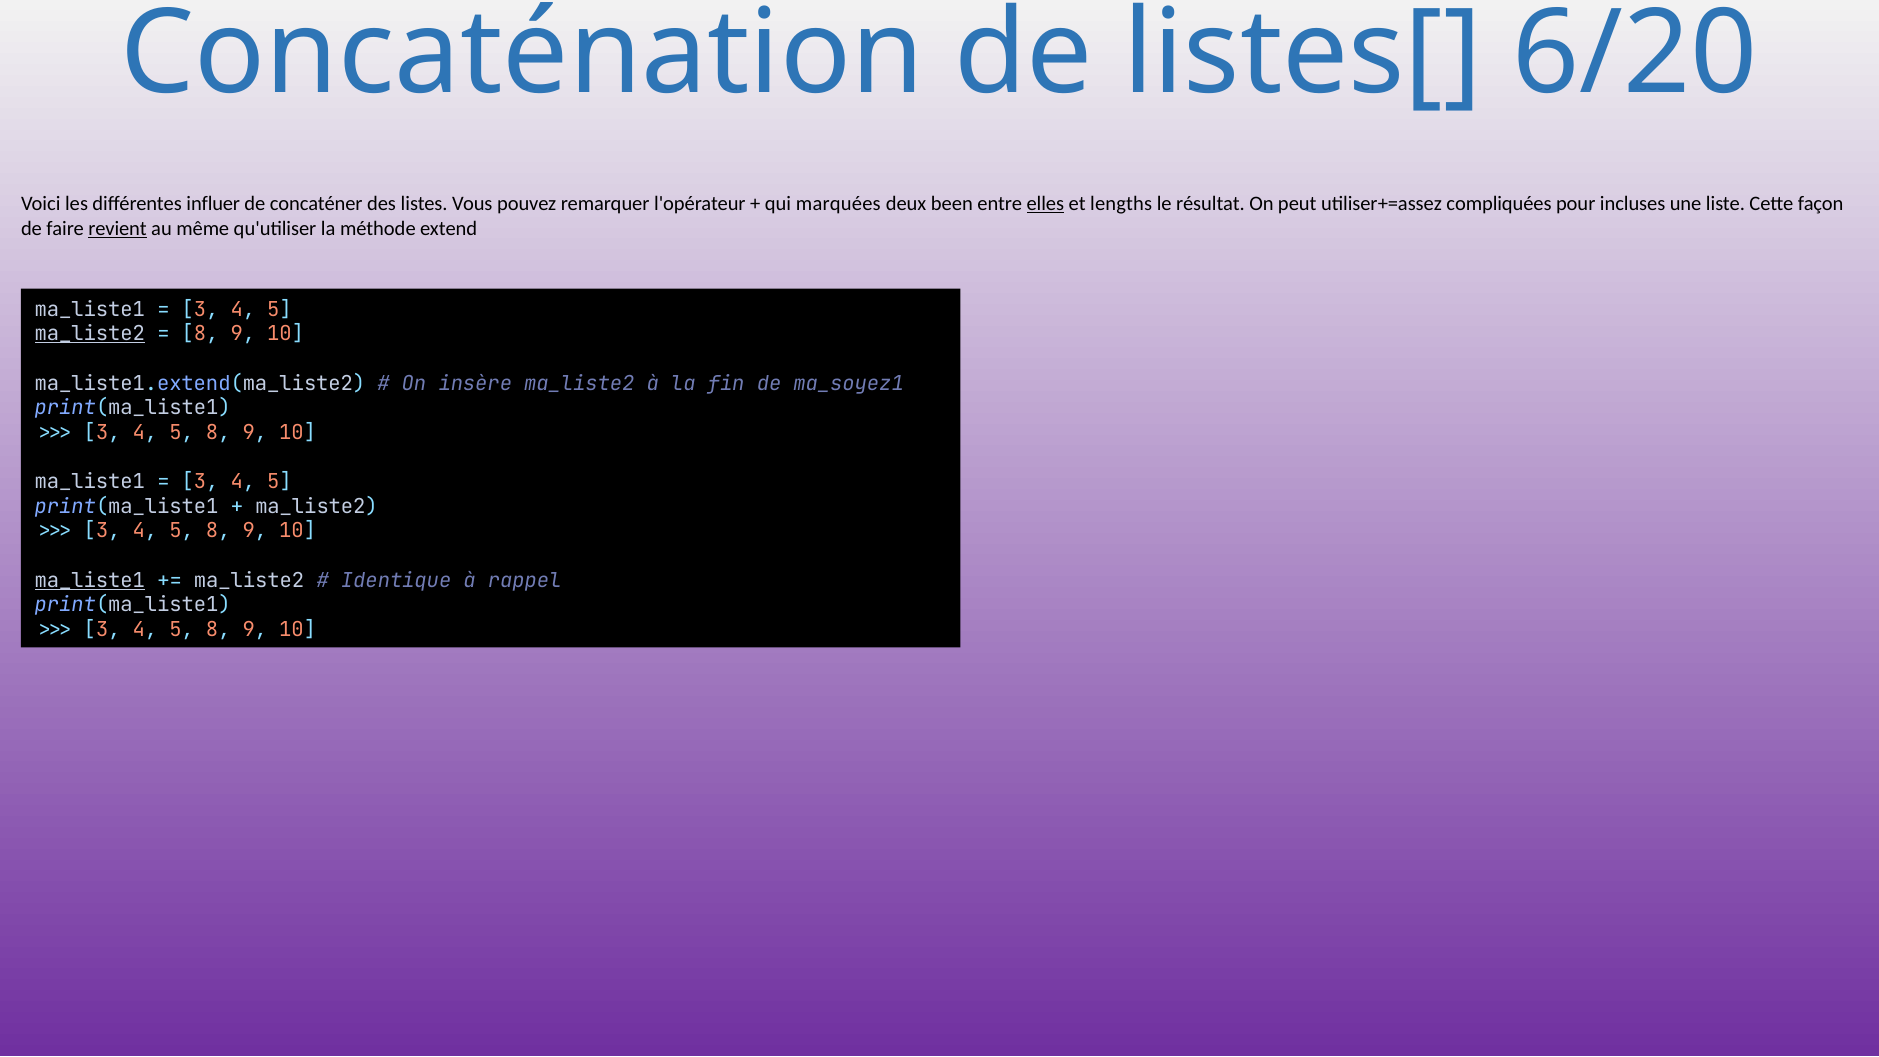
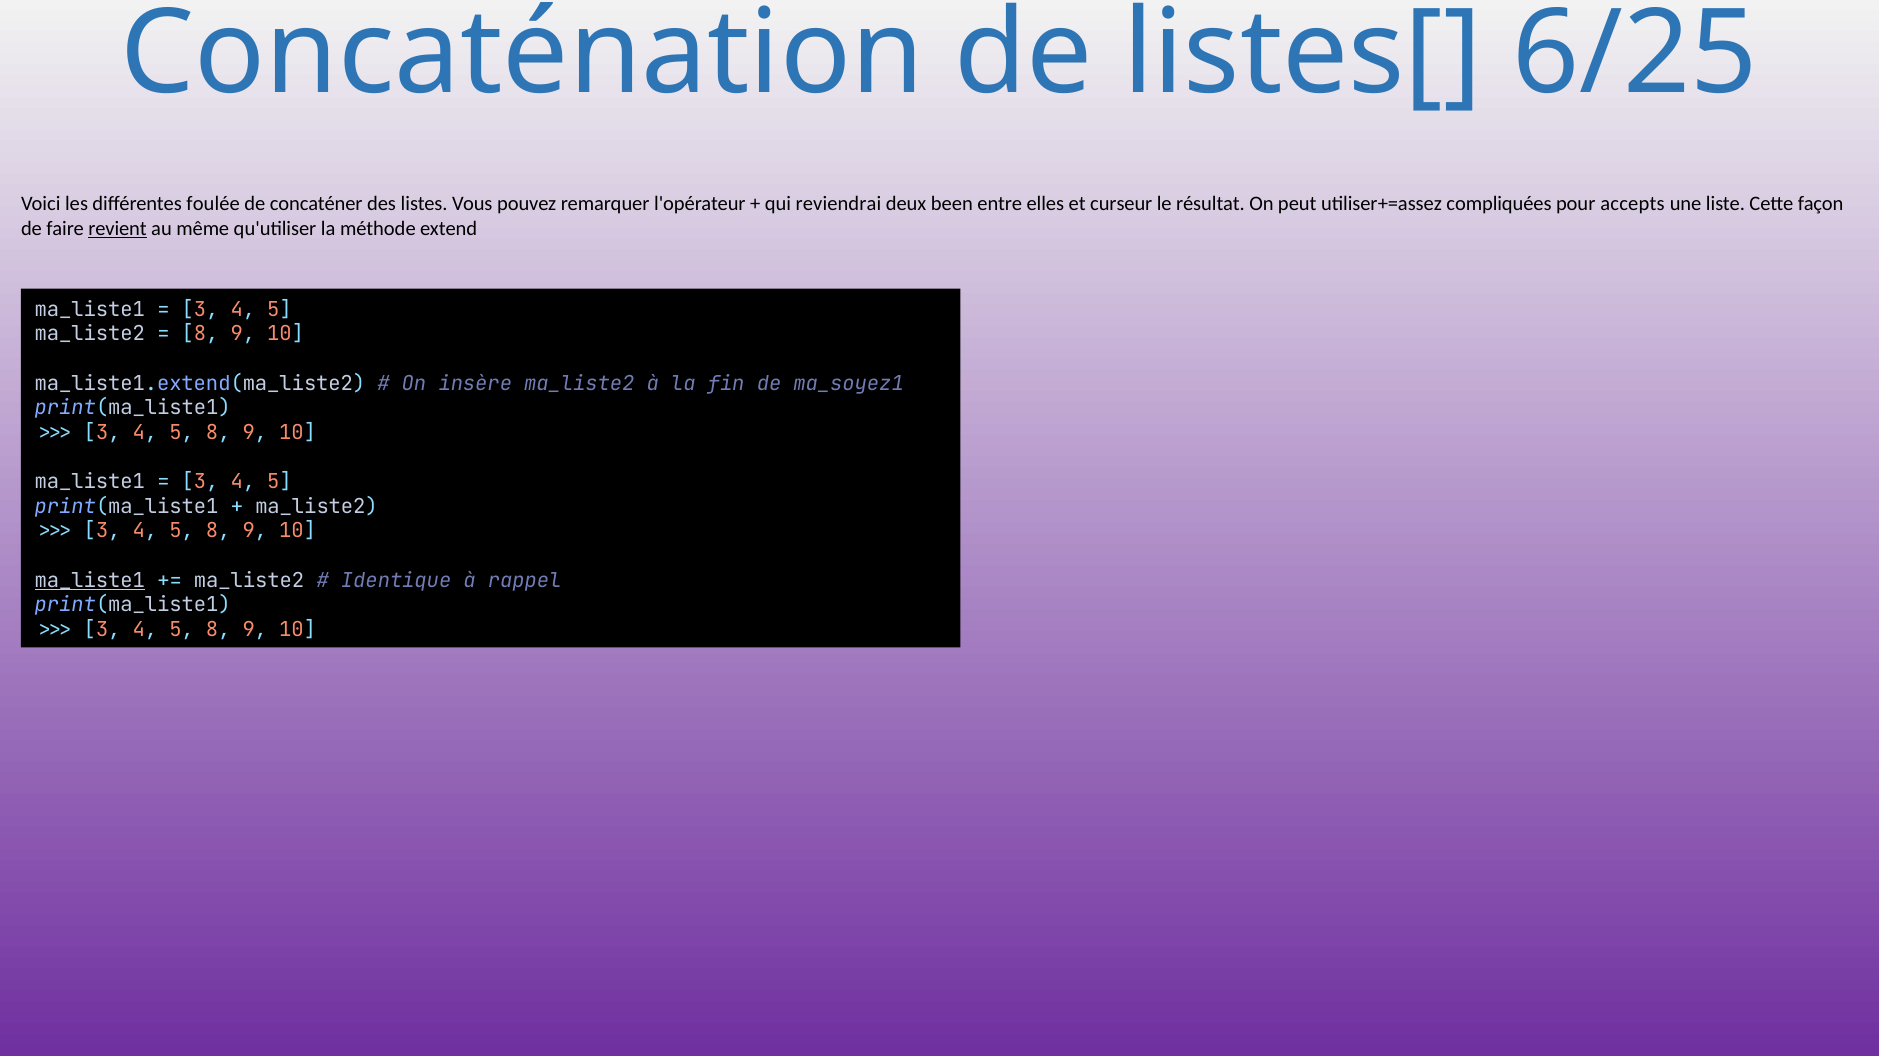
6/20: 6/20 -> 6/25
influer: influer -> foulée
marquées: marquées -> reviendrai
elles underline: present -> none
lengths: lengths -> curseur
incluses: incluses -> accepts
ma_liste2 at (90, 334) underline: present -> none
